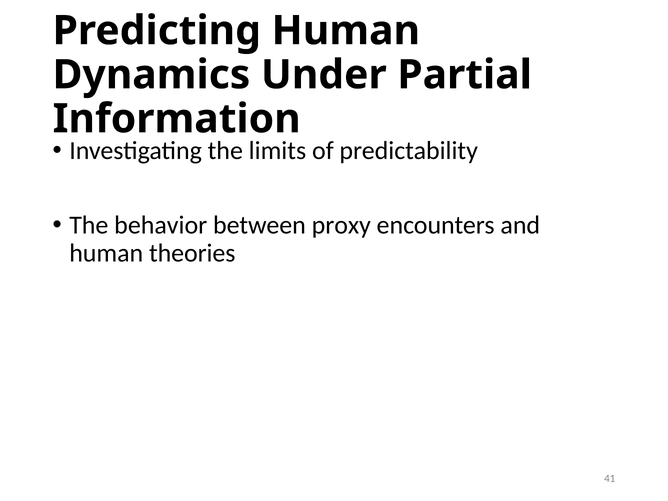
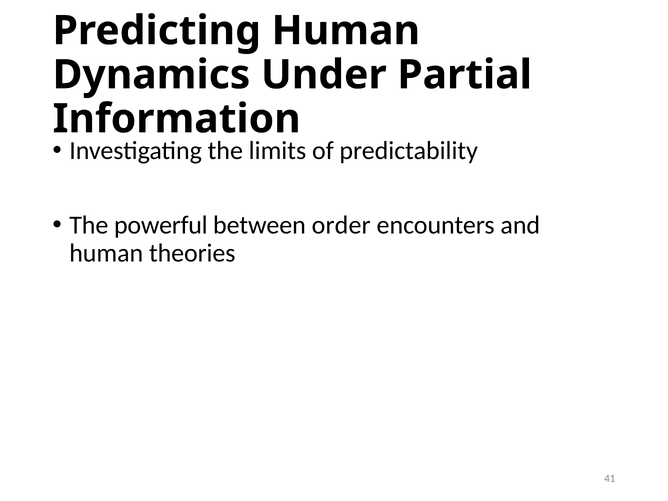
behavior: behavior -> powerful
proxy: proxy -> order
